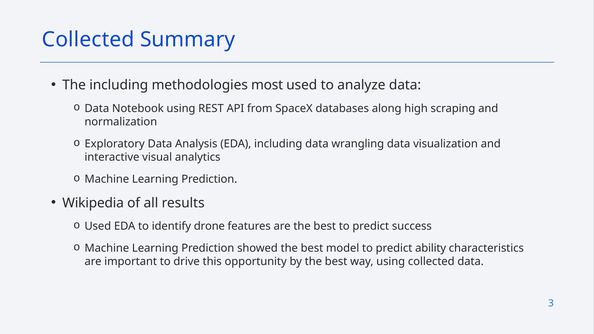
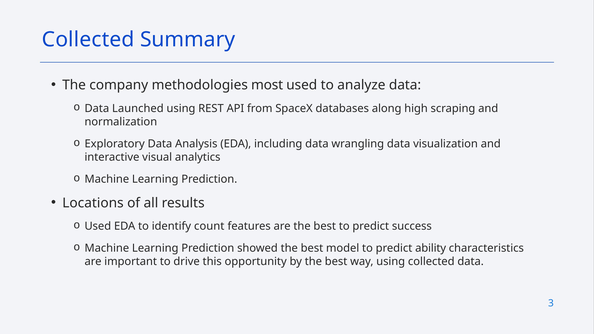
The including: including -> company
Notebook: Notebook -> Launched
Wikipedia: Wikipedia -> Locations
drone: drone -> count
